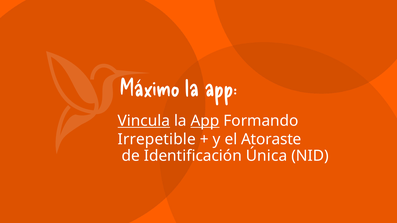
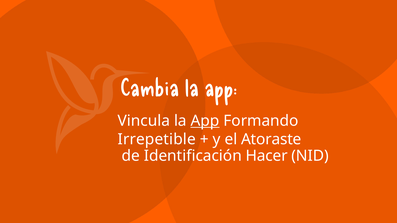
Máximo: Máximo -> Cambia
Vincula underline: present -> none
Única: Única -> Hacer
